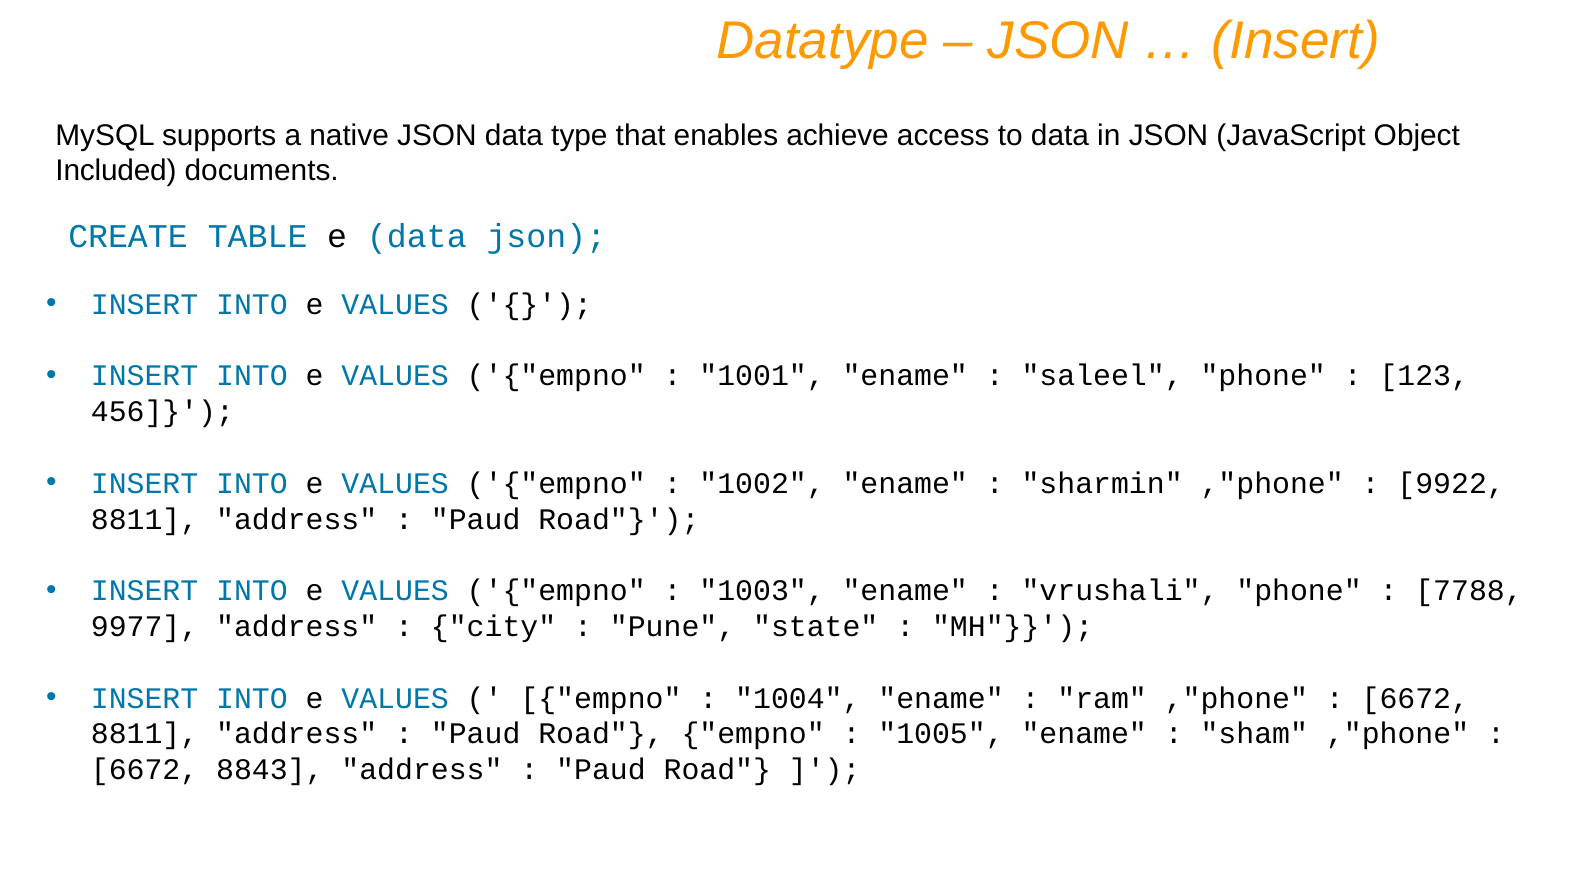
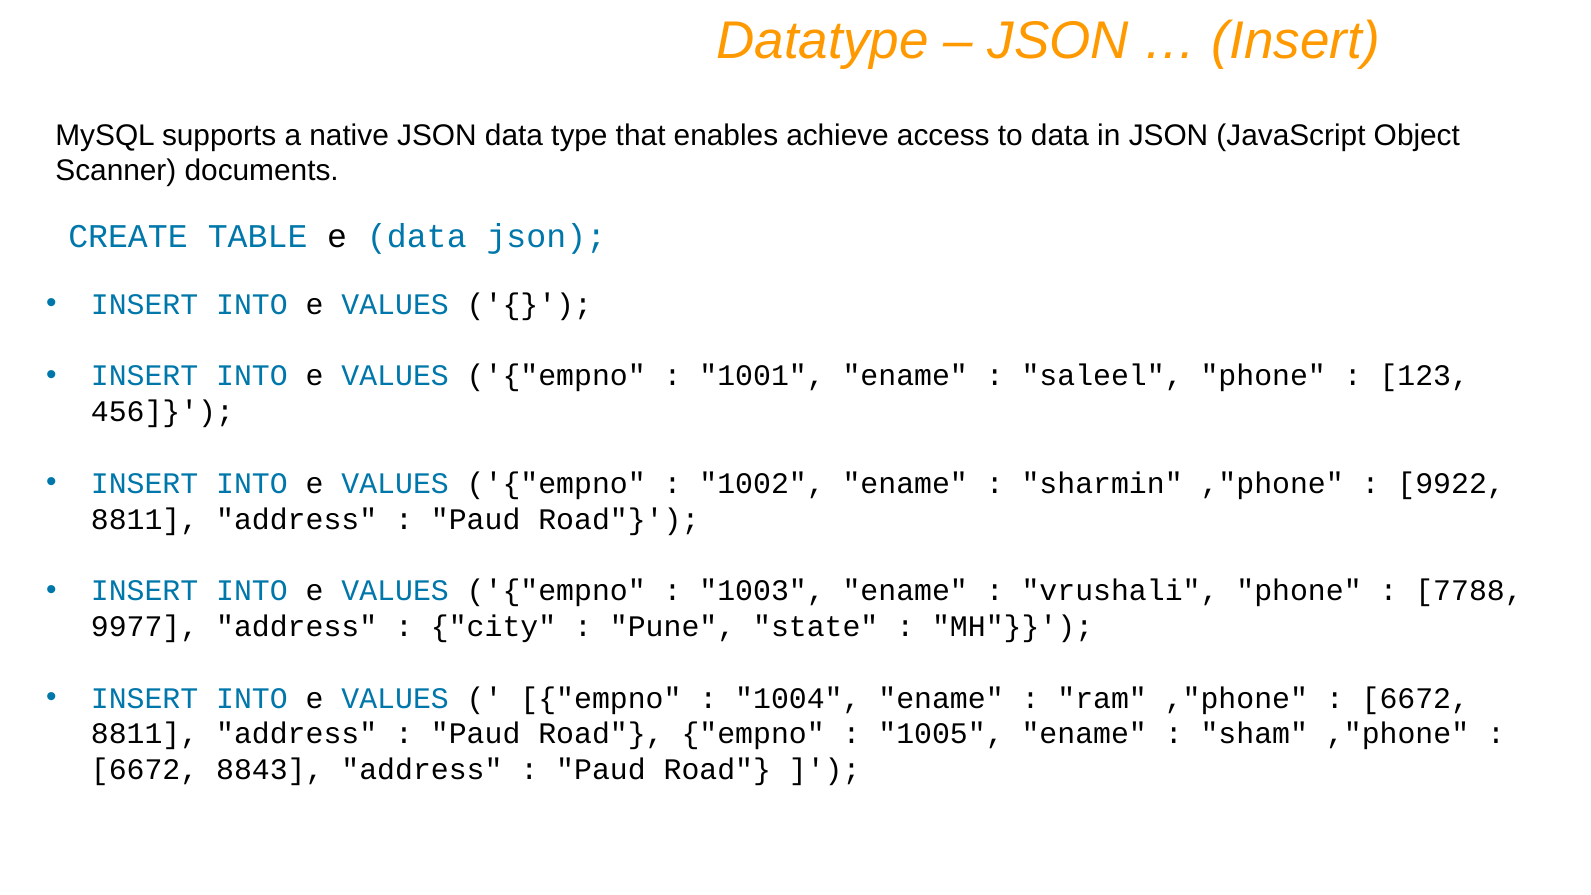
Included: Included -> Scanner
